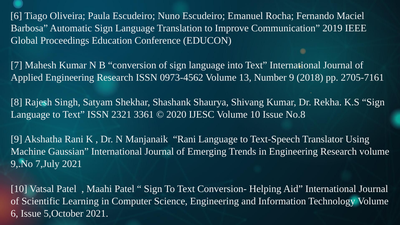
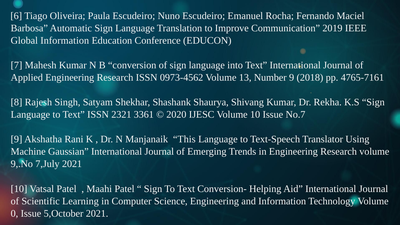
Global Proceedings: Proceedings -> Information
2705-7161: 2705-7161 -> 4765-7161
No.8: No.8 -> No.7
Manjanaik Rani: Rani -> This
6 at (14, 213): 6 -> 0
